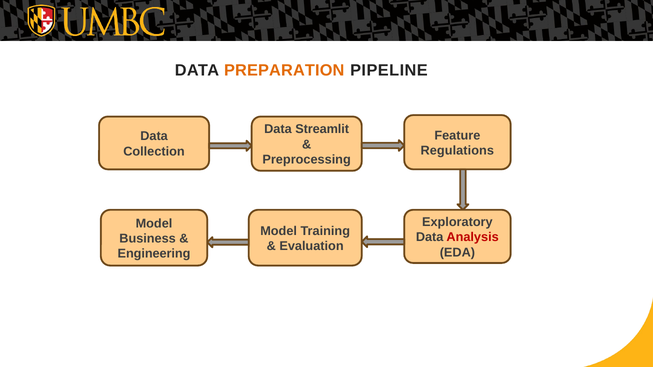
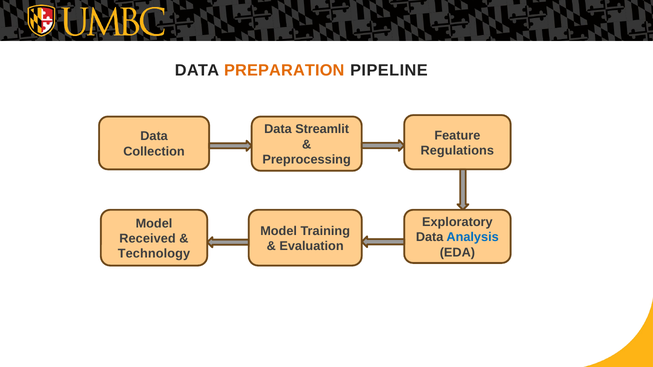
Analysis colour: red -> blue
Business: Business -> Received
Engineering: Engineering -> Technology
